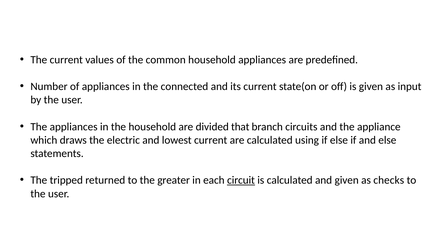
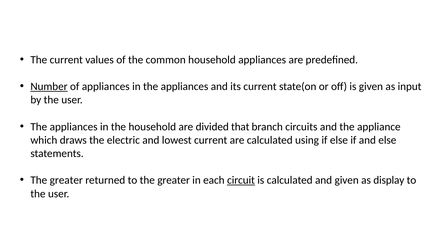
Number underline: none -> present
in the connected: connected -> appliances
tripped at (66, 180): tripped -> greater
checks: checks -> display
